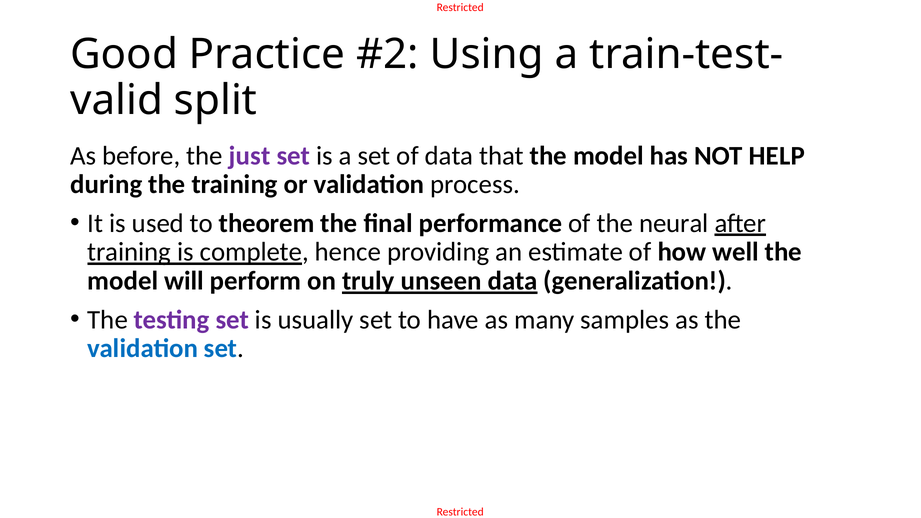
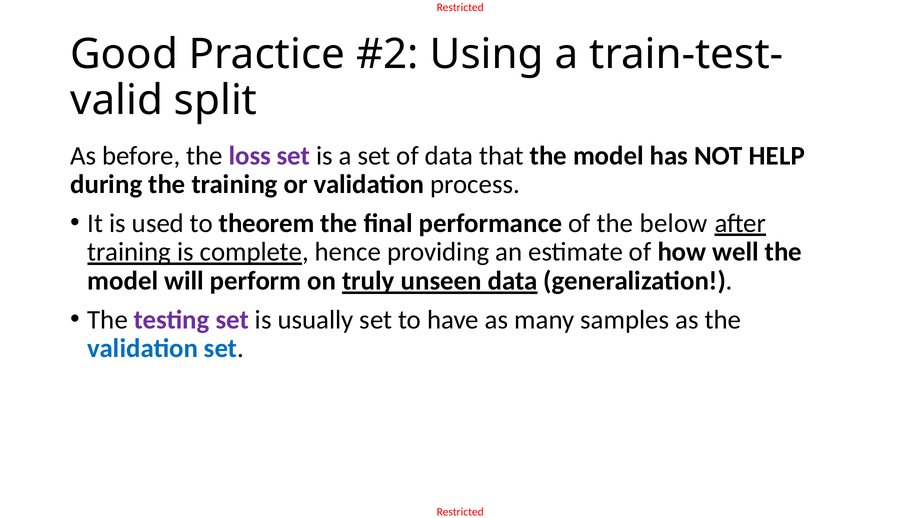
just: just -> loss
neural: neural -> below
